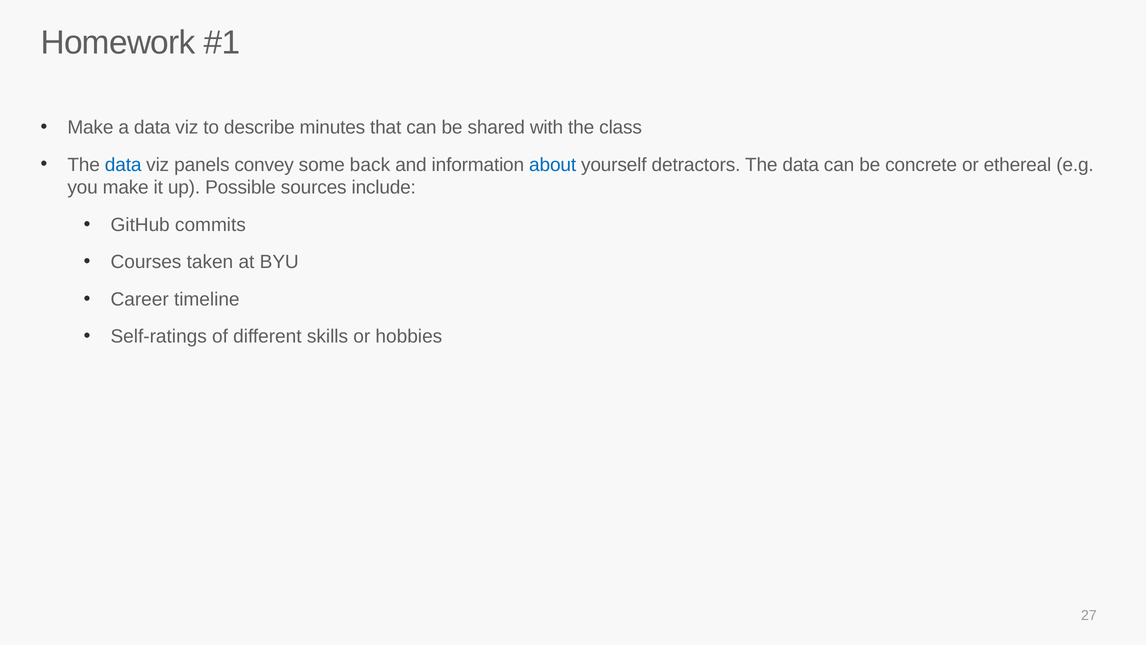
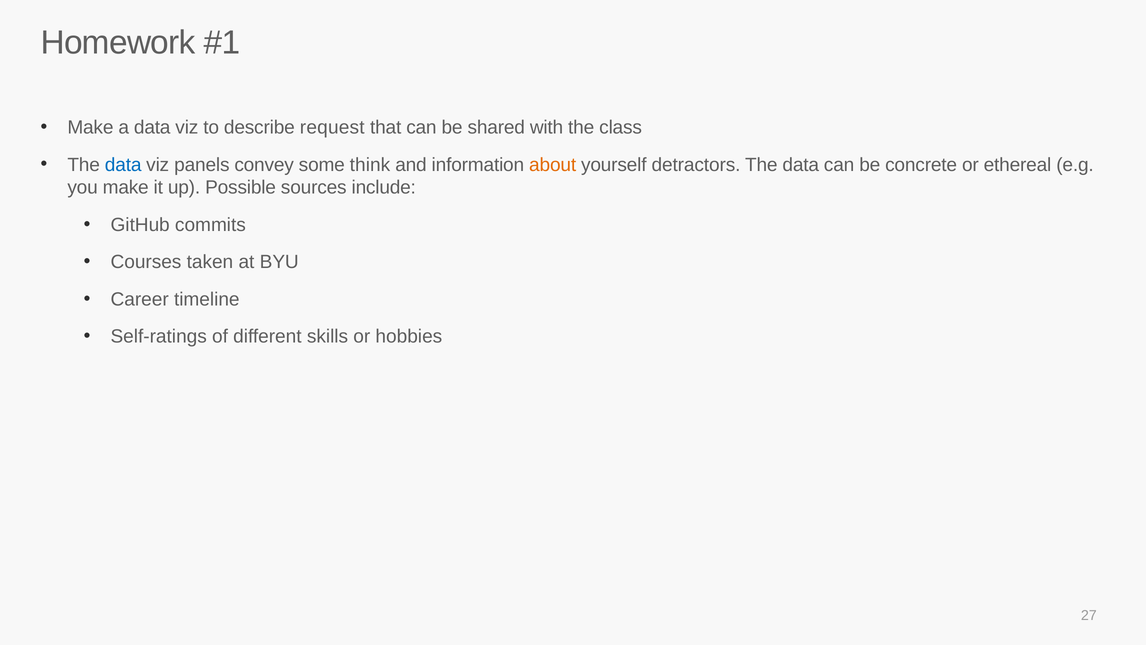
minutes: minutes -> request
back: back -> think
about colour: blue -> orange
